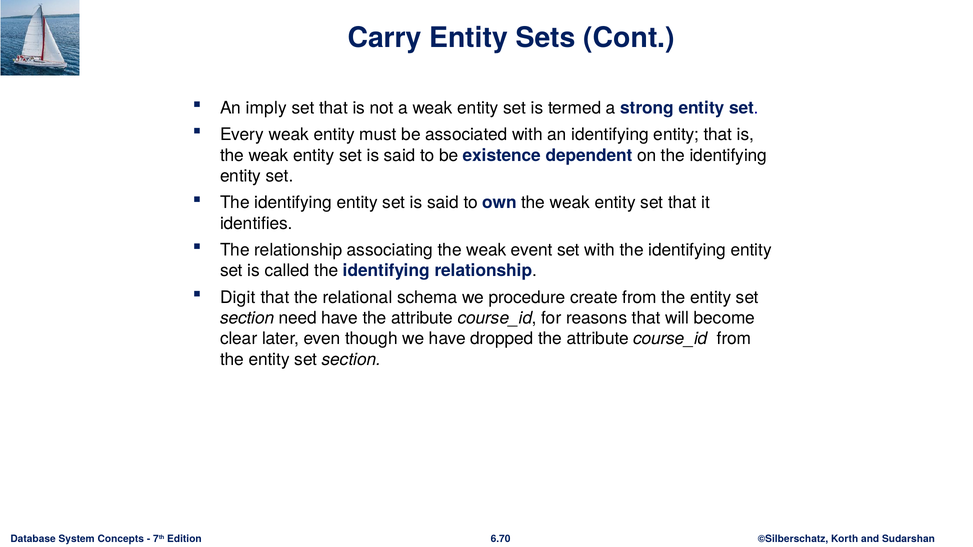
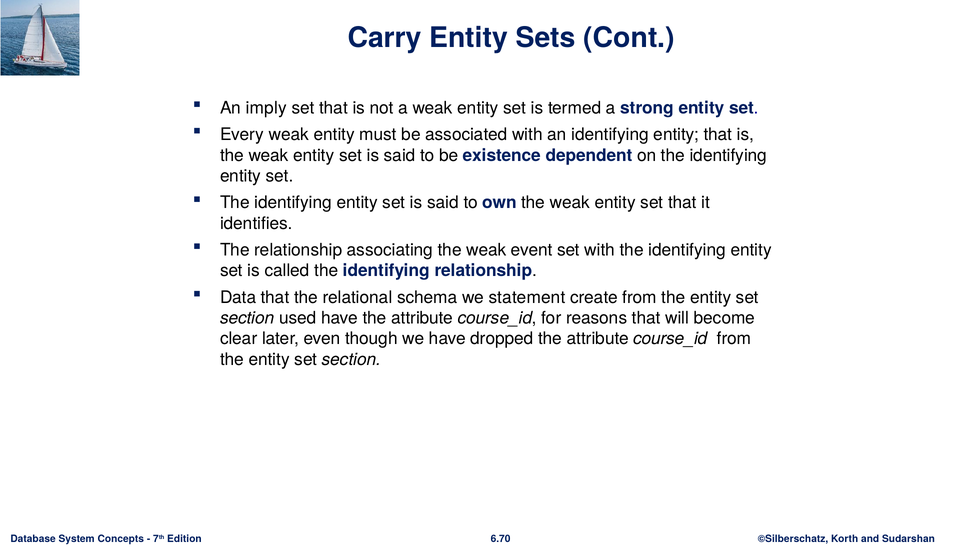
Digit: Digit -> Data
procedure: procedure -> statement
need: need -> used
